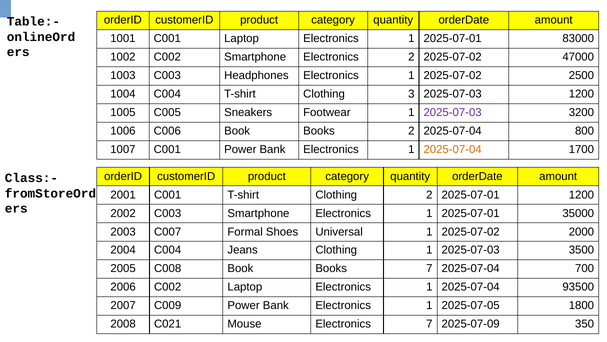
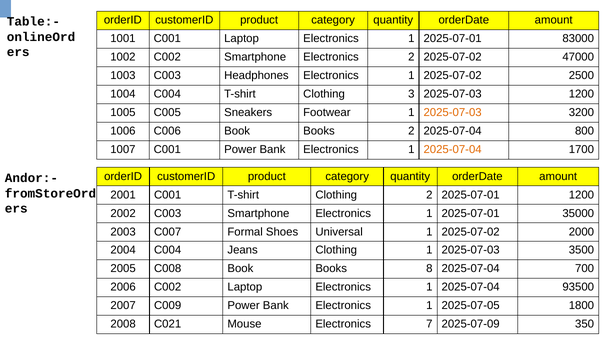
2025-07-03 at (453, 112) colour: purple -> orange
Class:-: Class:- -> Andor:-
Books 7: 7 -> 8
